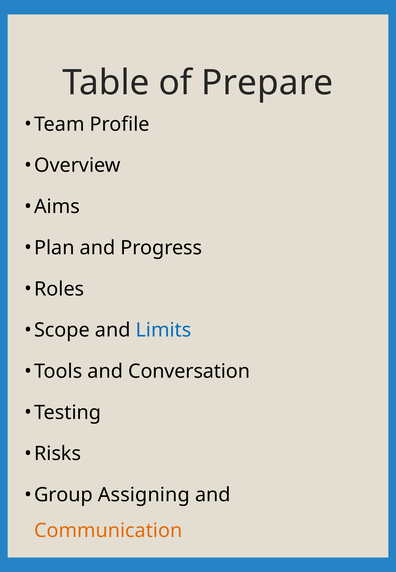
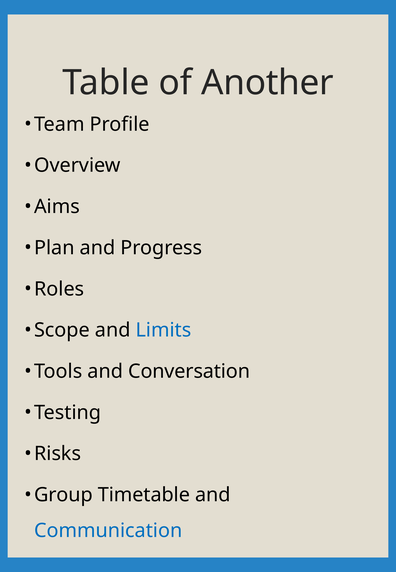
Prepare: Prepare -> Another
Assigning: Assigning -> Timetable
Communication colour: orange -> blue
